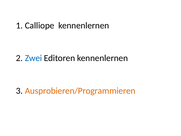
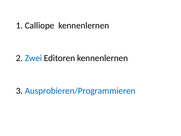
Ausprobieren/Programmieren colour: orange -> blue
